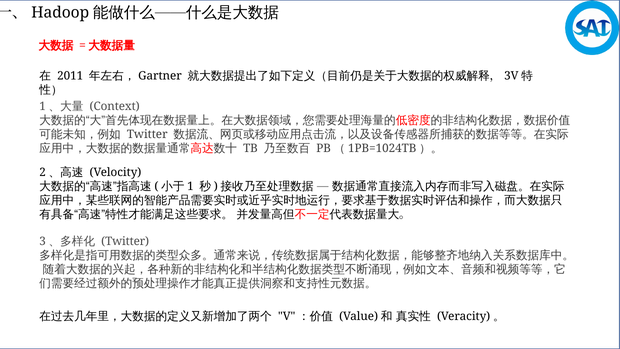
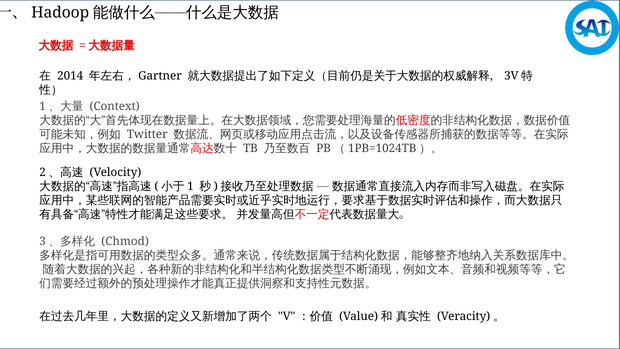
2011: 2011 -> 2014
Twitter at (125, 241): Twitter -> Chmod
